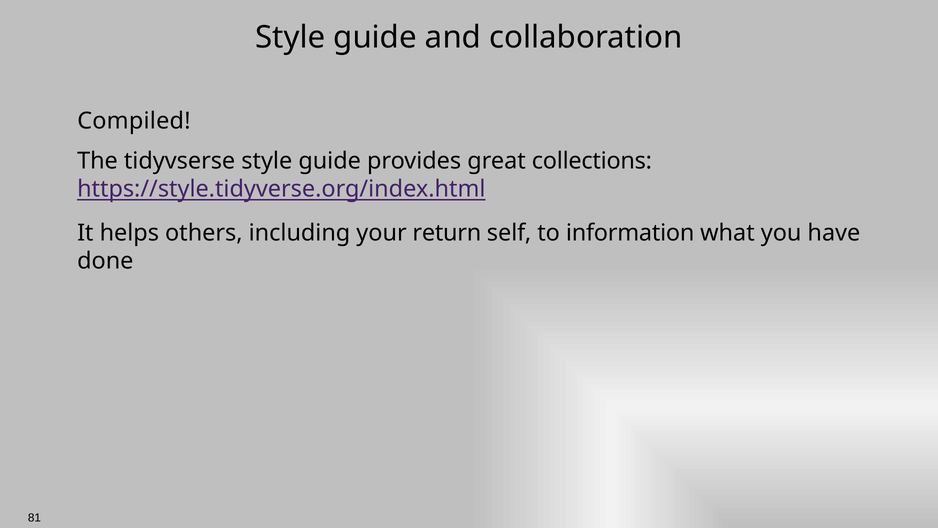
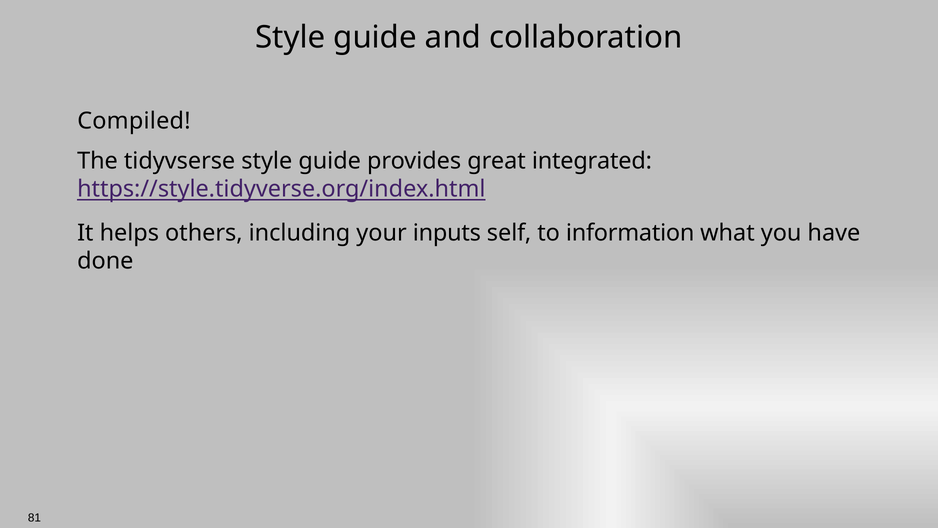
collections: collections -> integrated
return: return -> inputs
